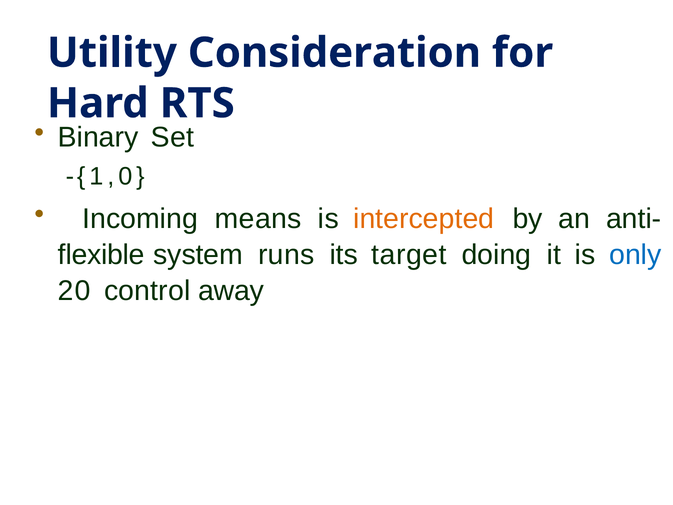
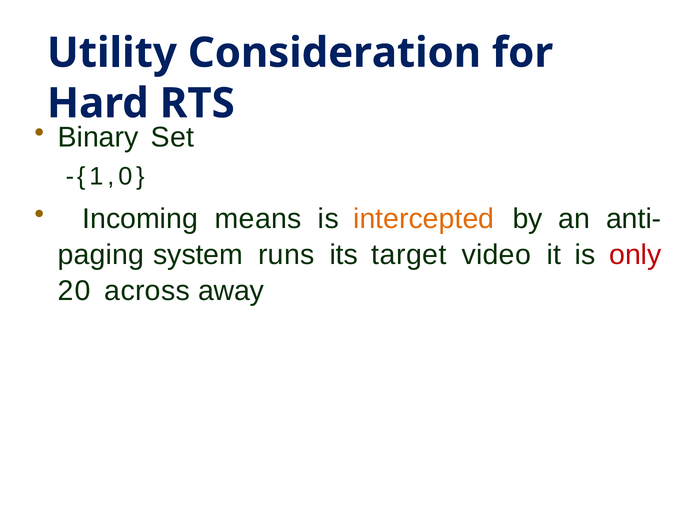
flexible: flexible -> paging
doing: doing -> video
only colour: blue -> red
control: control -> across
